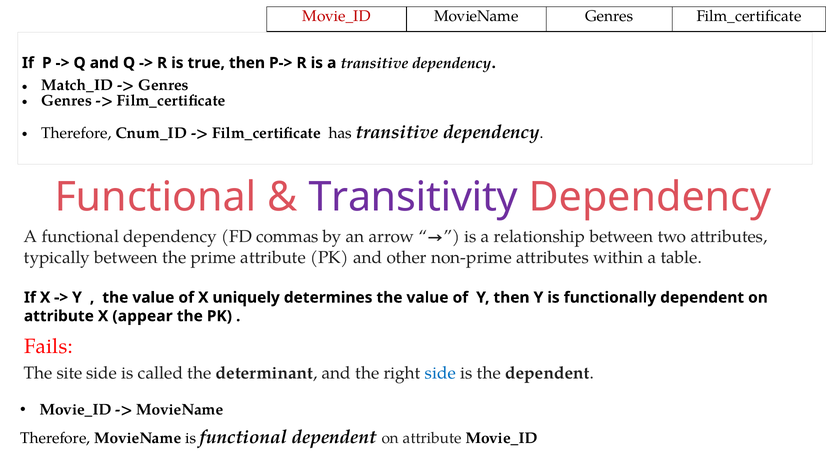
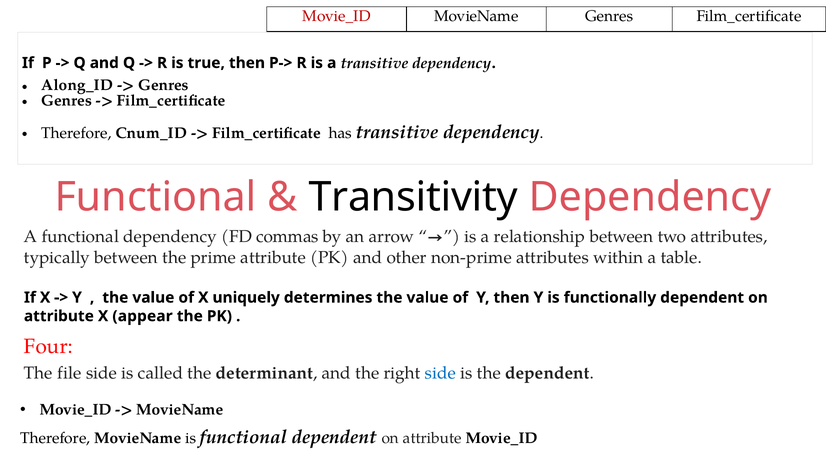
Match_ID: Match_ID -> Along_ID
Transitivity colour: purple -> black
Fails: Fails -> Four
site: site -> file
